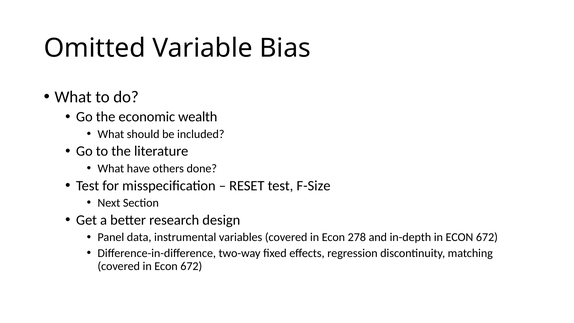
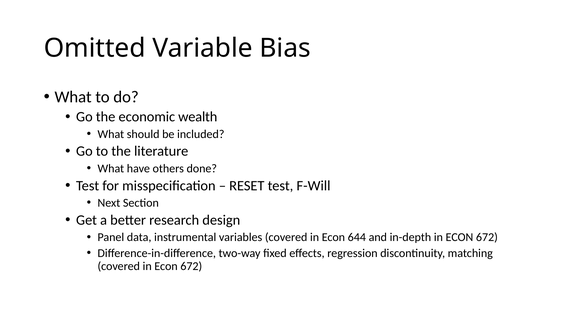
F-Size: F-Size -> F-Will
278: 278 -> 644
